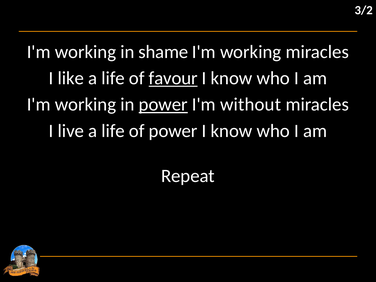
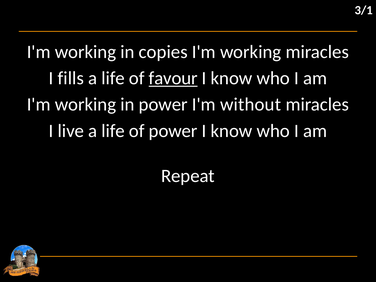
3/2: 3/2 -> 3/1
shame: shame -> copies
like: like -> fills
power at (163, 104) underline: present -> none
